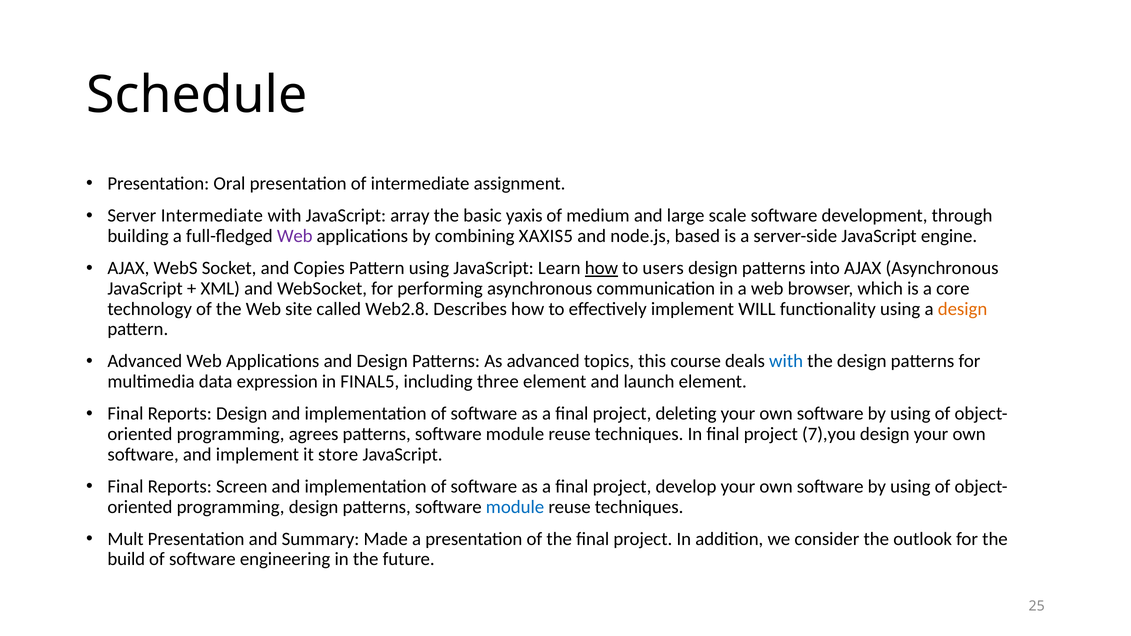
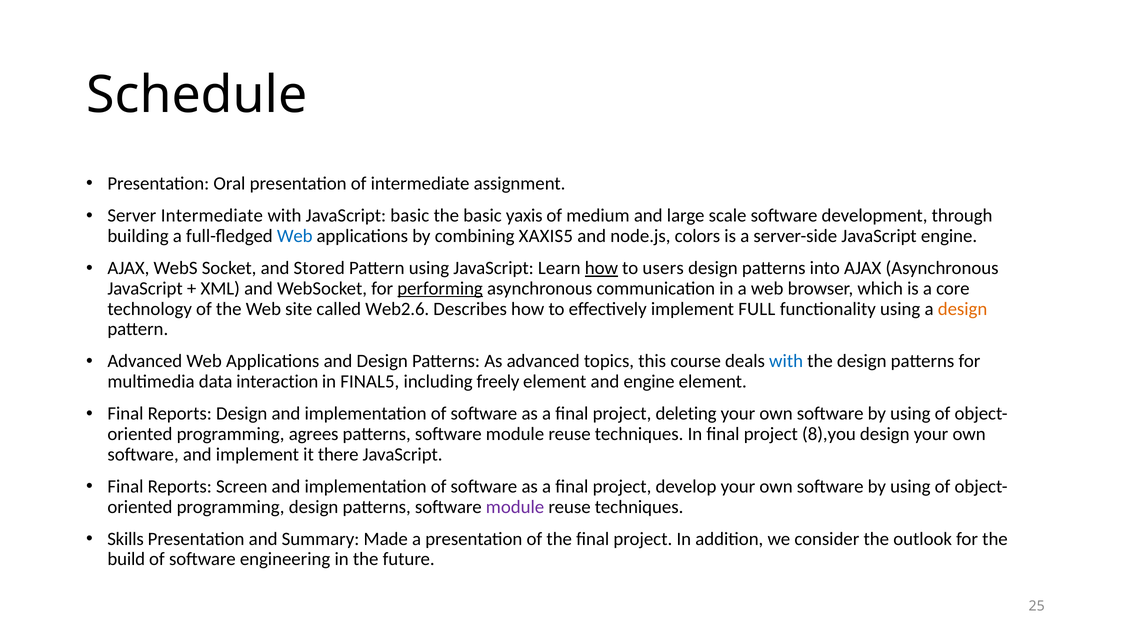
JavaScript array: array -> basic
Web at (295, 236) colour: purple -> blue
based: based -> colors
Copies: Copies -> Stored
performing underline: none -> present
Web2.8: Web2.8 -> Web2.6
WILL: WILL -> FULL
expression: expression -> interaction
three: three -> freely
and launch: launch -> engine
7),you: 7),you -> 8),you
store: store -> there
module at (515, 507) colour: blue -> purple
Mult: Mult -> Skills
